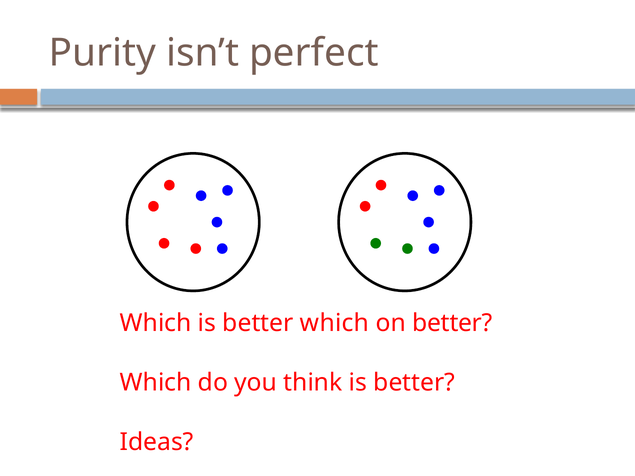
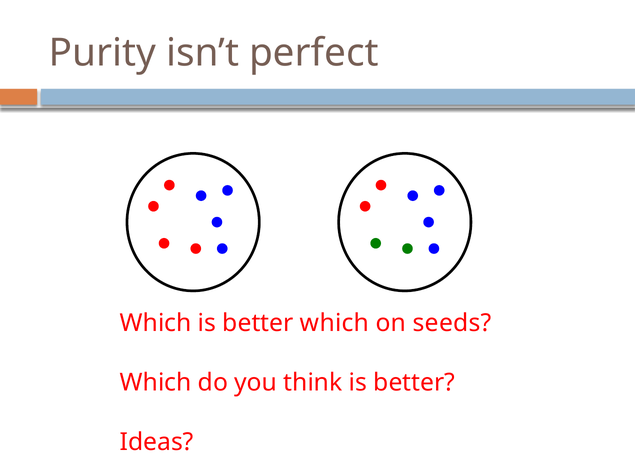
on better: better -> seeds
